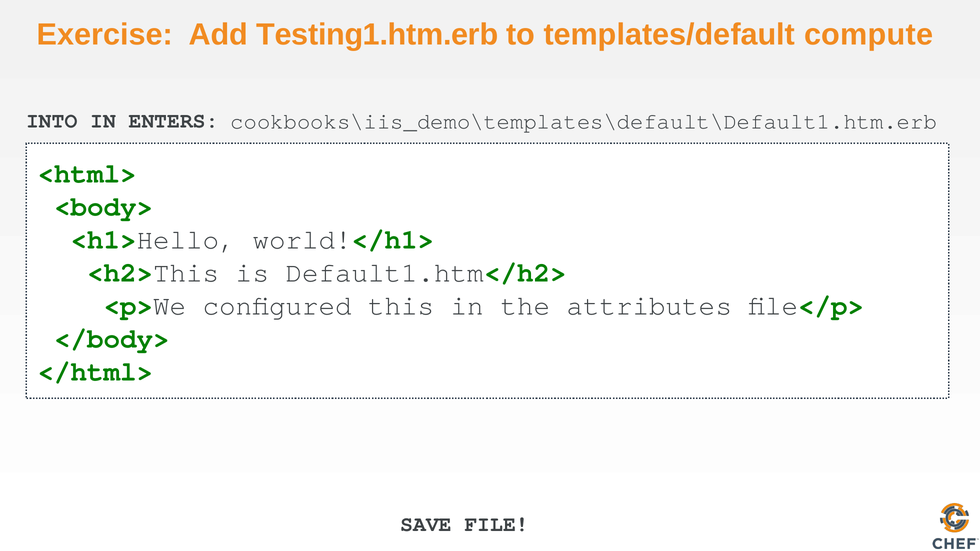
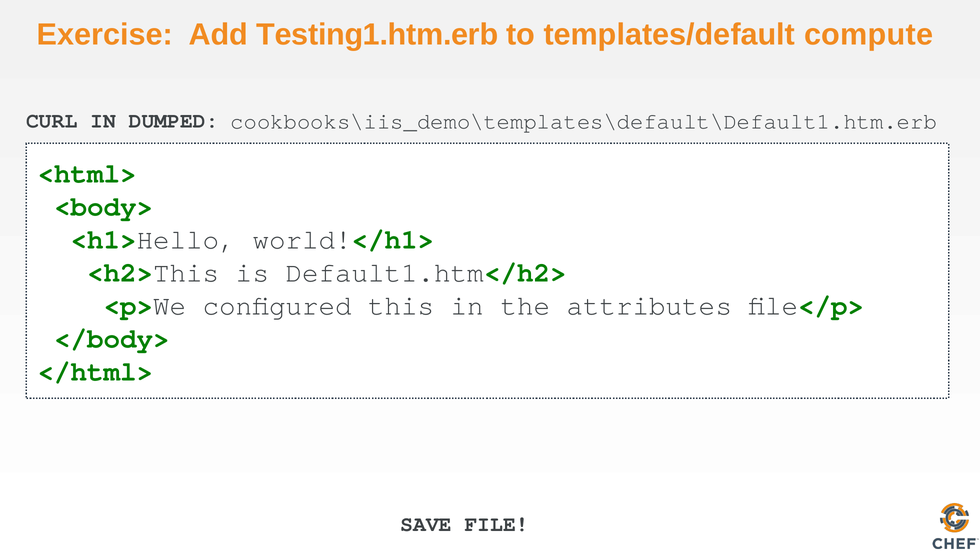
INTO: INTO -> CURL
ENTERS: ENTERS -> DUMPED
